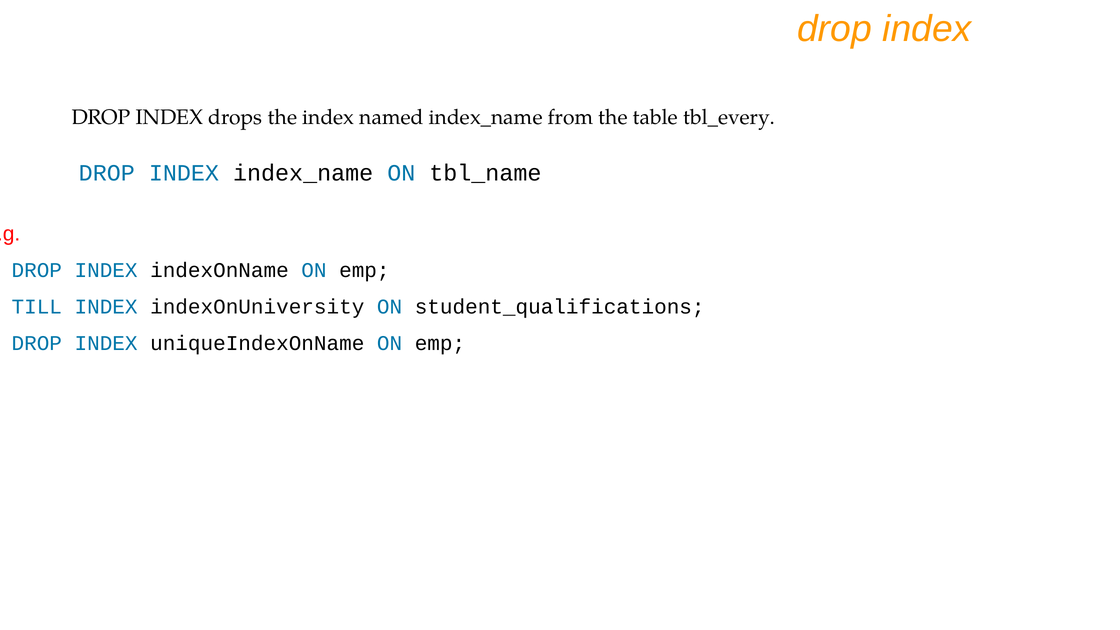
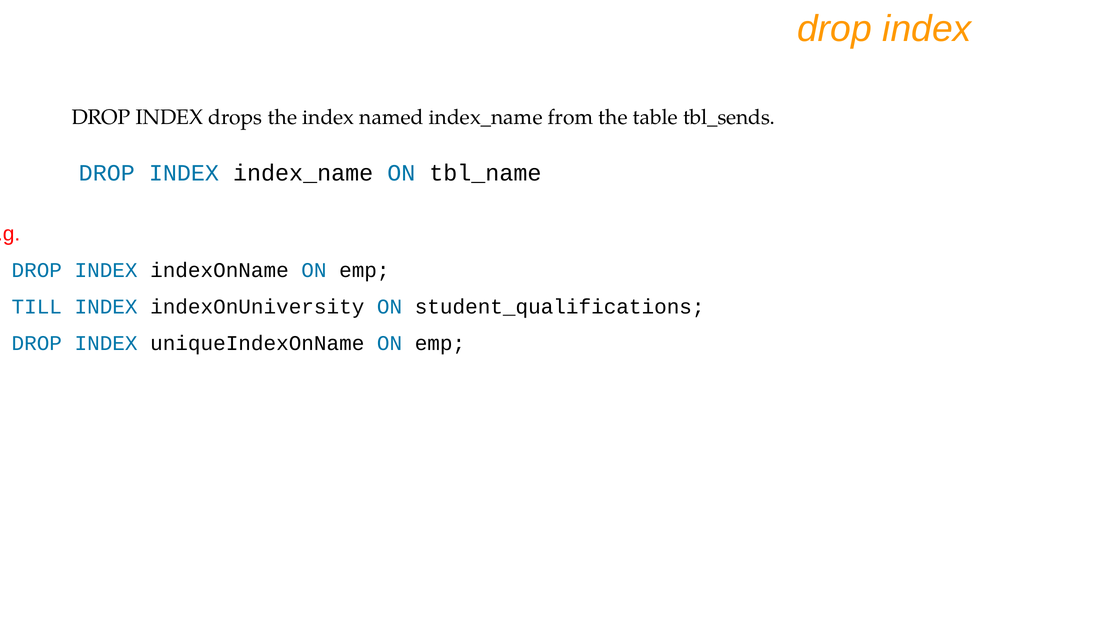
tbl_every: tbl_every -> tbl_sends
